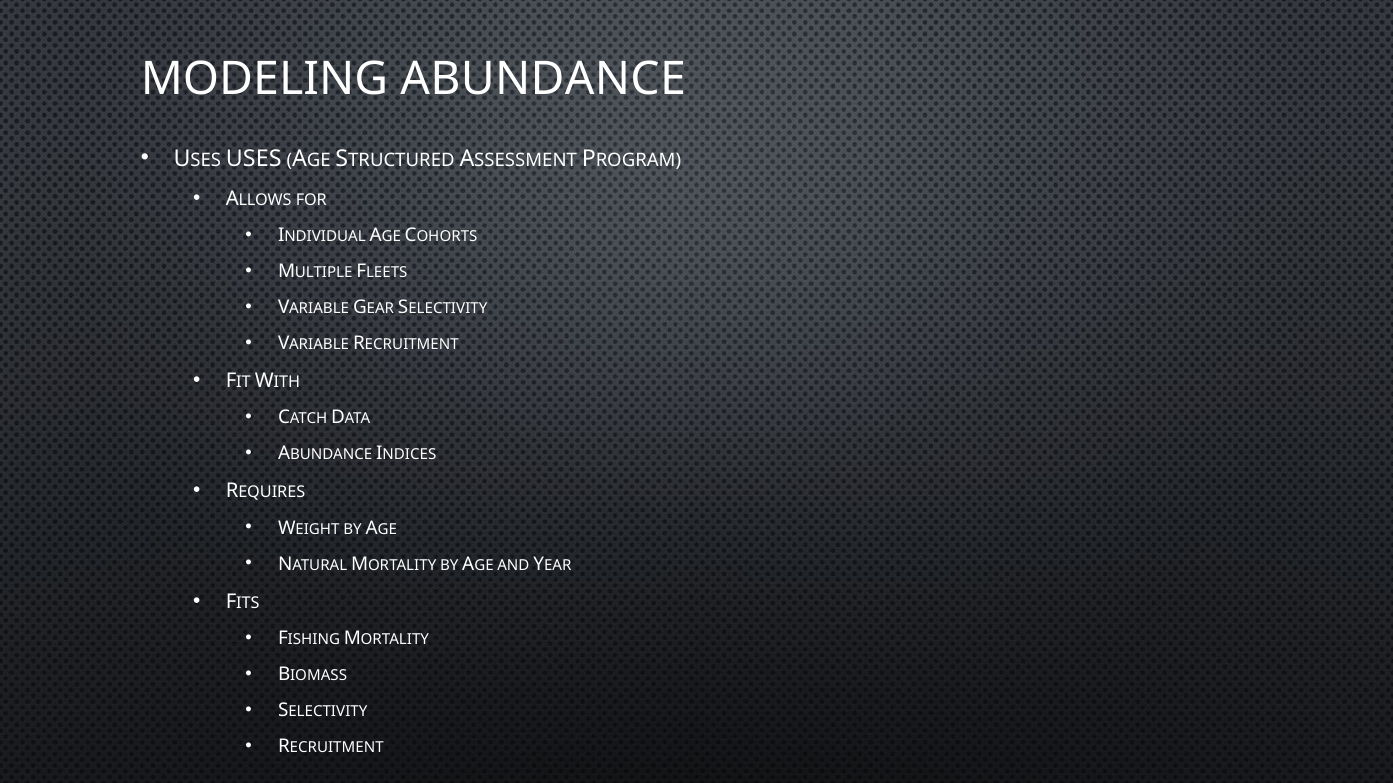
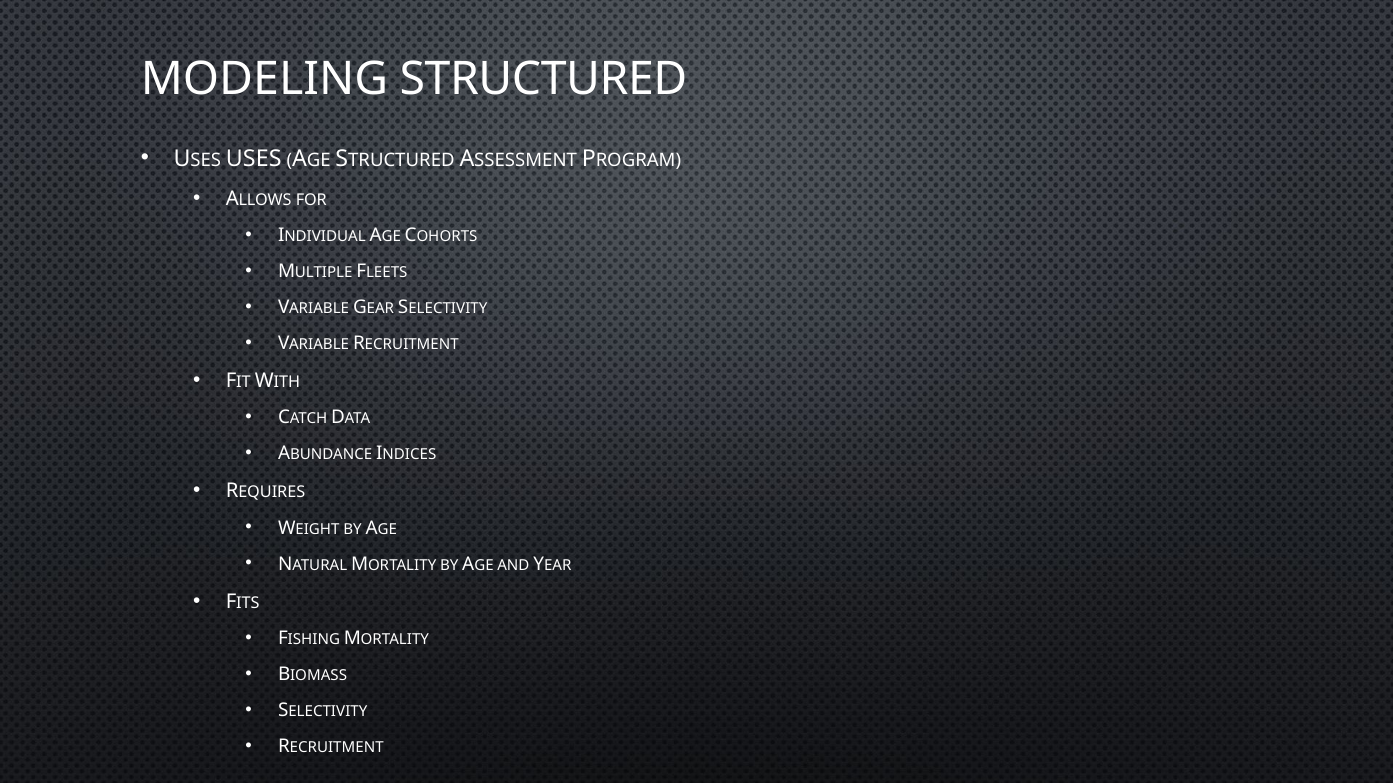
MODELING ABUNDANCE: ABUNDANCE -> STRUCTURED
